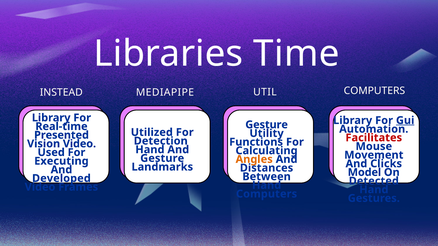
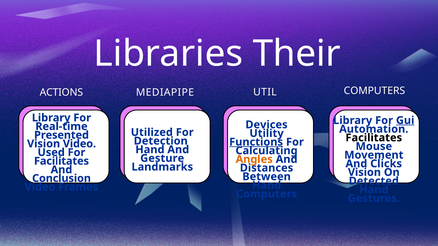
Time: Time -> Their
INSTEAD: INSTEAD -> ACTIONS
Gesture at (267, 125): Gesture -> Devices
Facilitates at (374, 138) colour: red -> black
Functions underline: none -> present
Executing at (61, 161): Executing -> Facilitates
Model at (364, 173): Model -> Vision
Developed: Developed -> Conclusion
